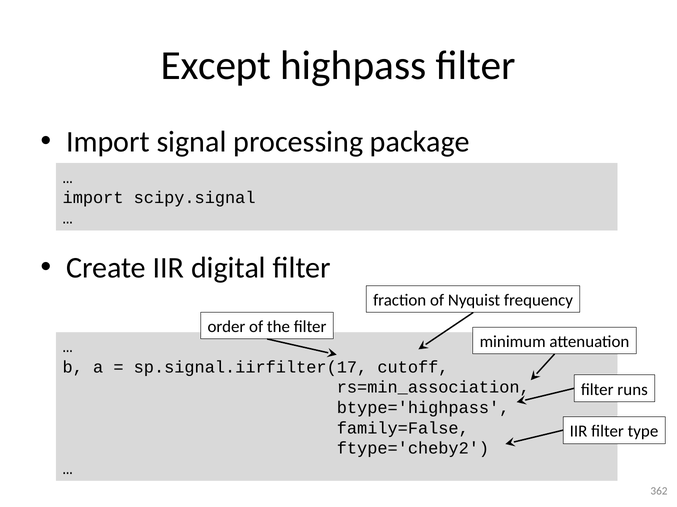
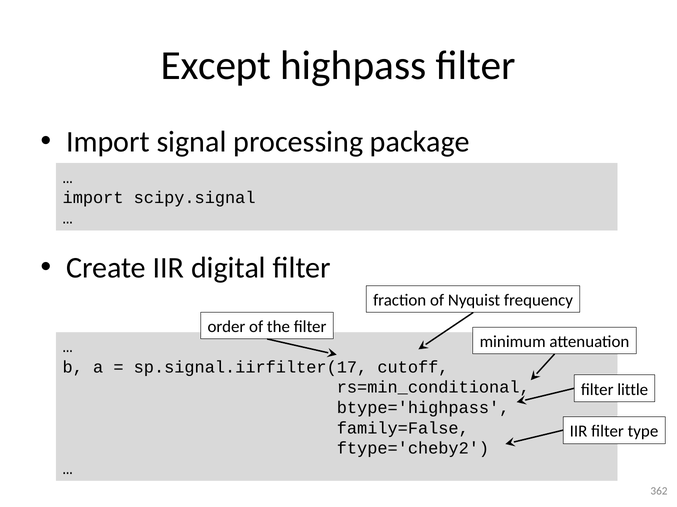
rs=min_association: rs=min_association -> rs=min_conditional
runs: runs -> little
